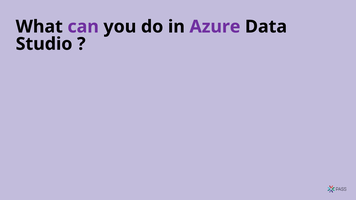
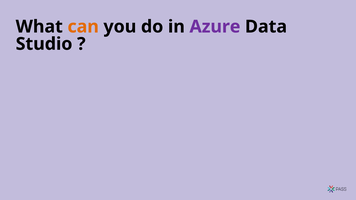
can colour: purple -> orange
